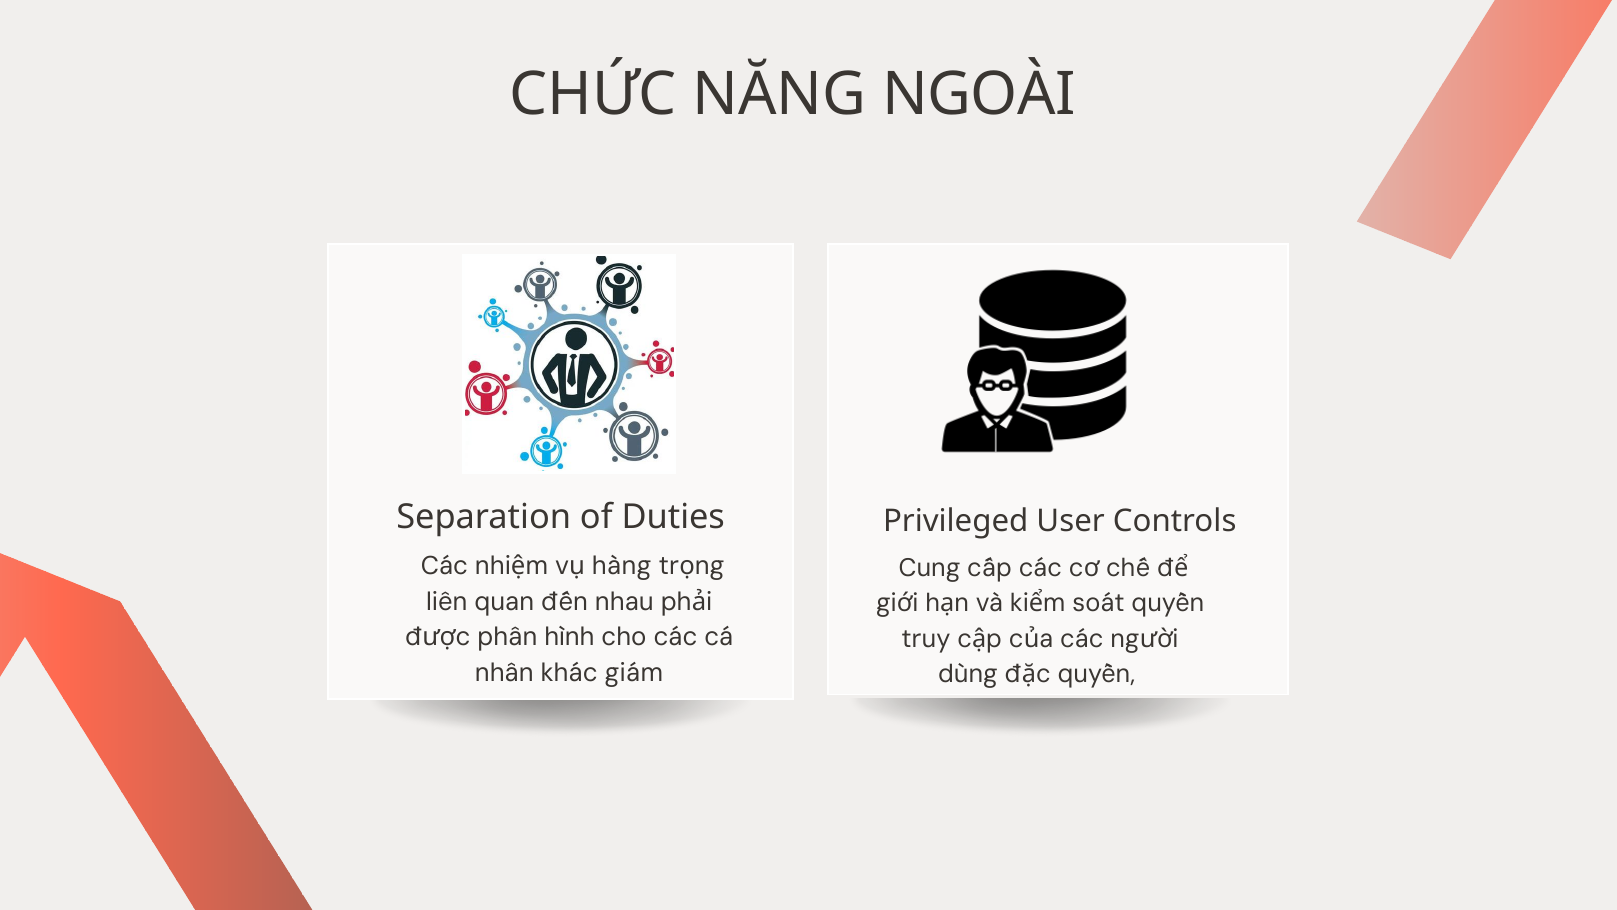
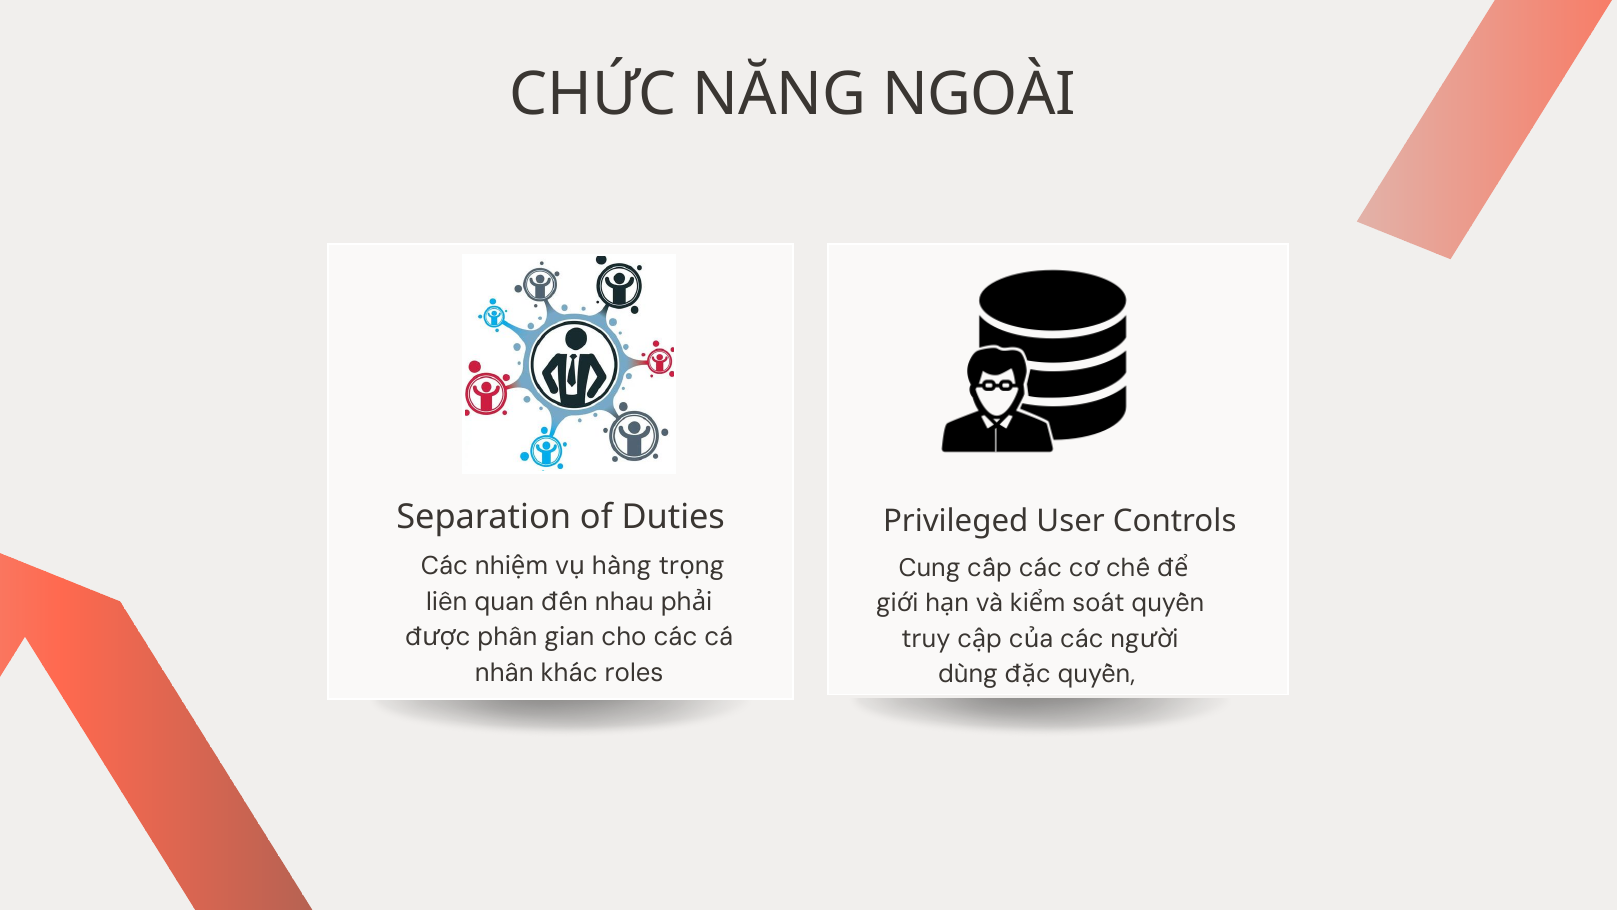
hình: hình -> gian
giám: giám -> roles
